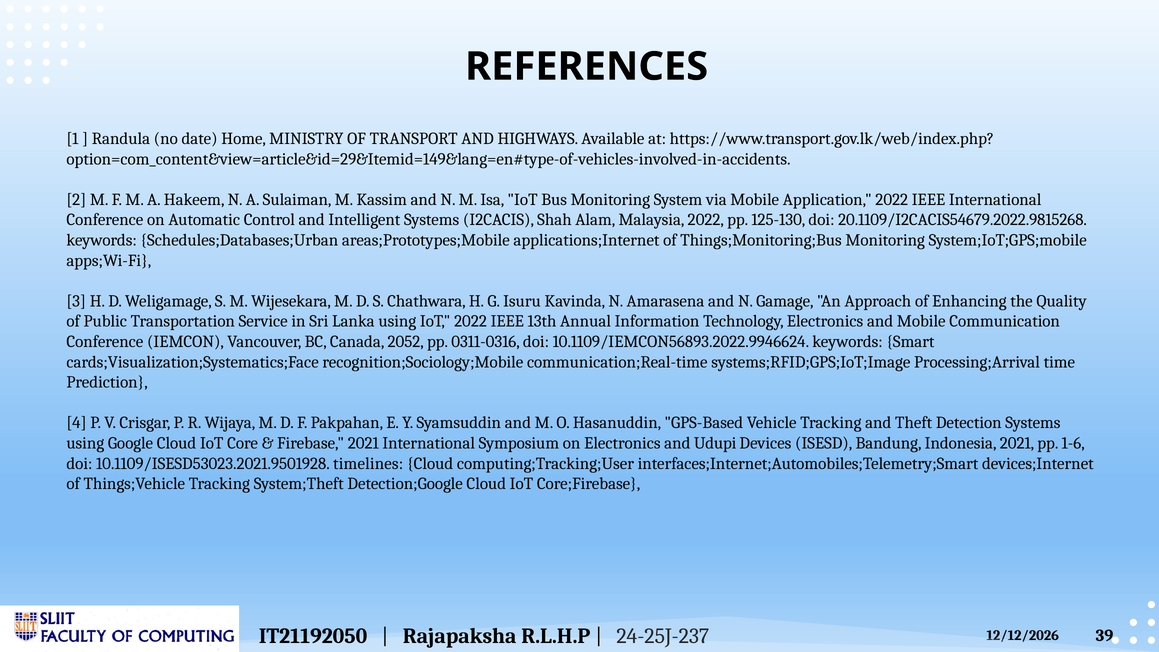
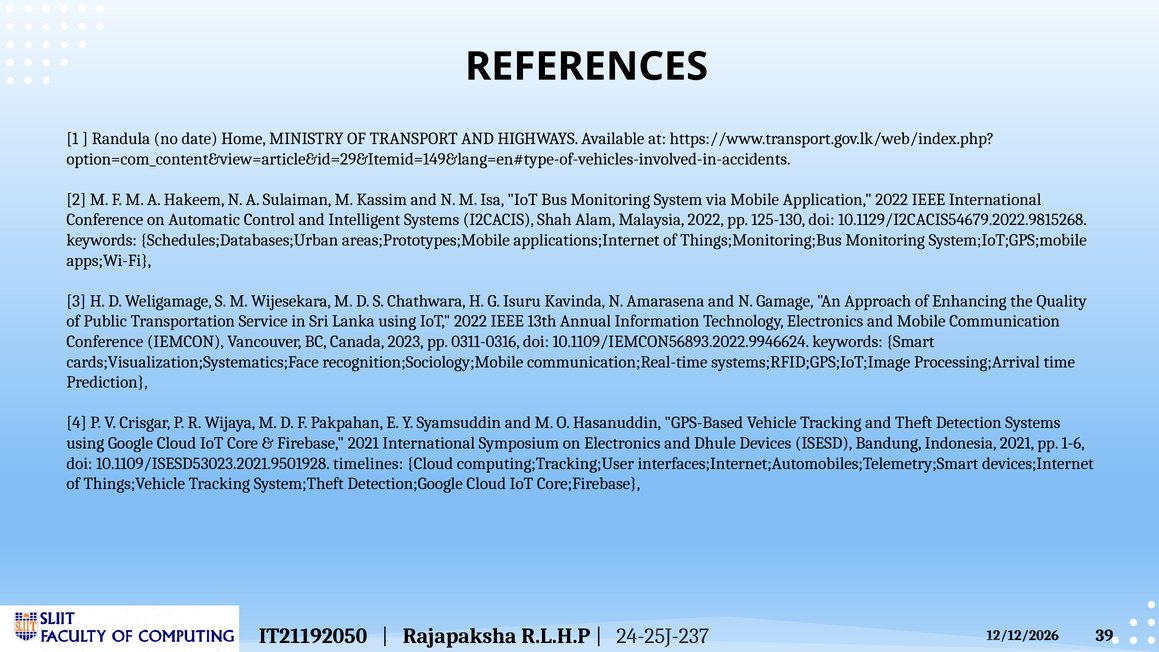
20.1109/I2CACIS54679.2022.9815268: 20.1109/I2CACIS54679.2022.9815268 -> 10.1129/I2CACIS54679.2022.9815268
2052: 2052 -> 2023
Udupi: Udupi -> Dhule
